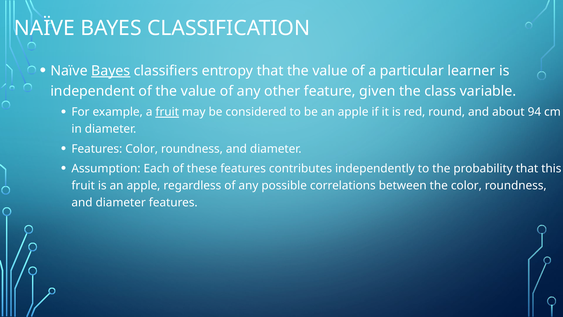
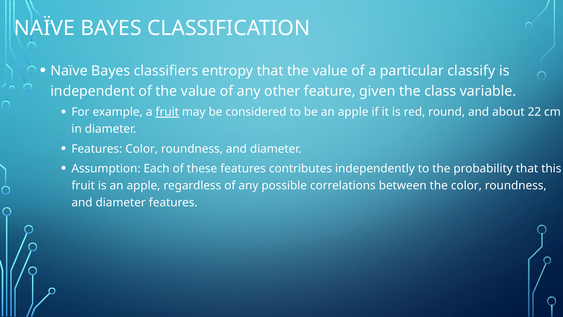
Bayes at (111, 71) underline: present -> none
learner: learner -> classify
94: 94 -> 22
